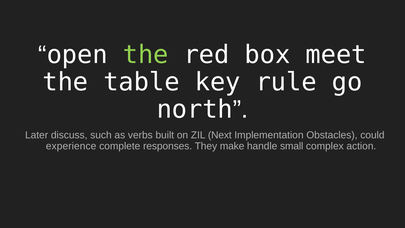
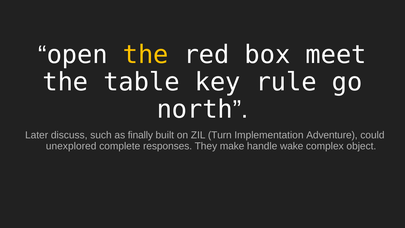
the at (146, 55) colour: light green -> yellow
verbs: verbs -> finally
Next: Next -> Turn
Obstacles: Obstacles -> Adventure
experience: experience -> unexplored
small: small -> wake
action: action -> object
